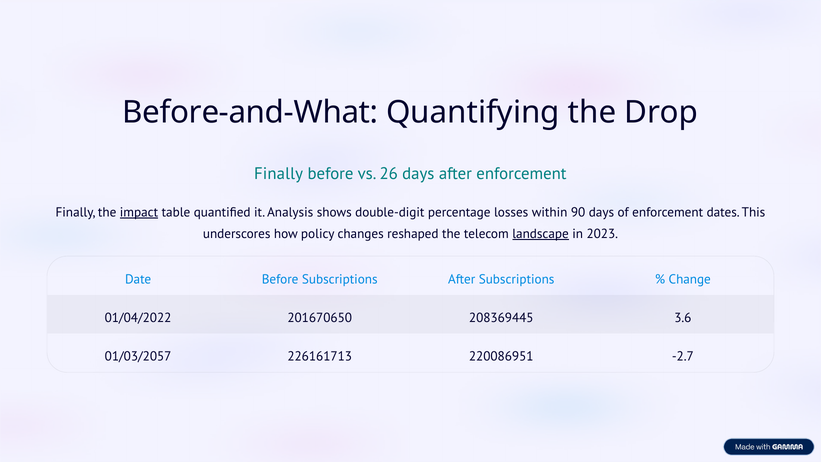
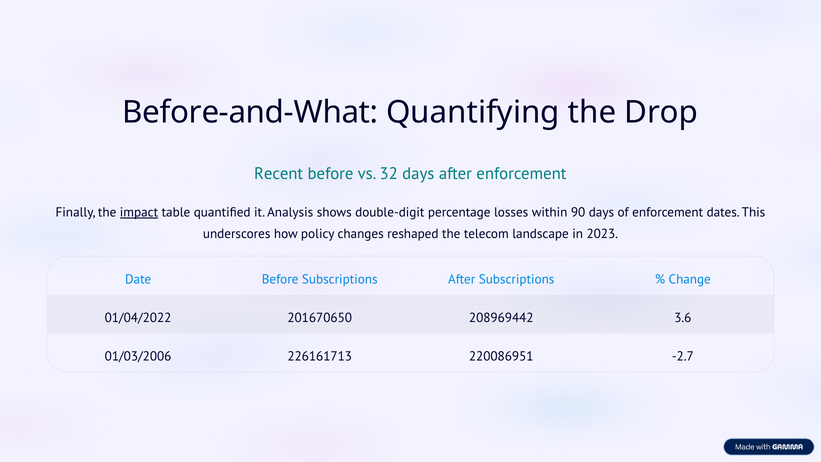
Finally at (278, 174): Finally -> Recent
26: 26 -> 32
landscape underline: present -> none
208369445: 208369445 -> 208969442
01/03/2057: 01/03/2057 -> 01/03/2006
